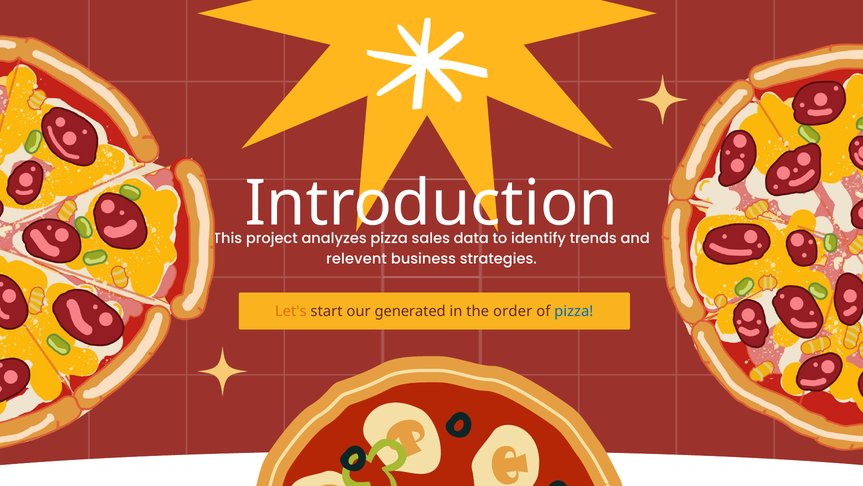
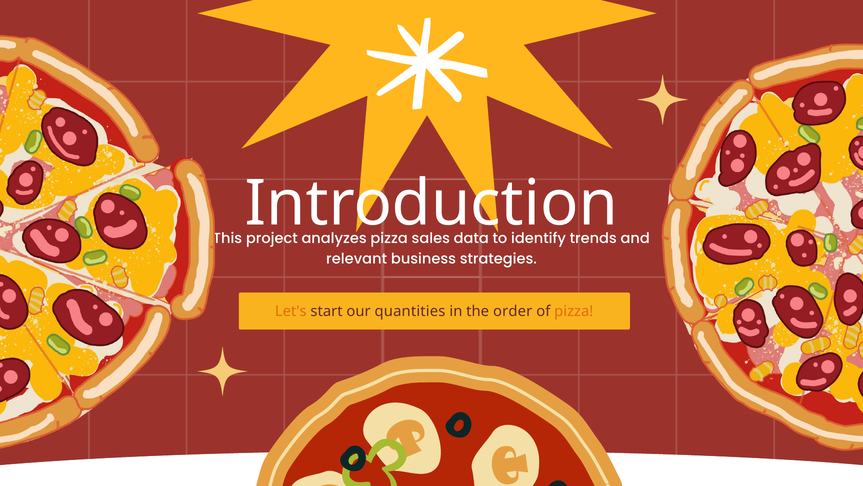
relevent: relevent -> relevant
generated: generated -> quantities
pizza at (574, 311) colour: blue -> orange
